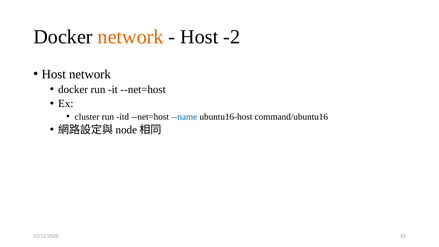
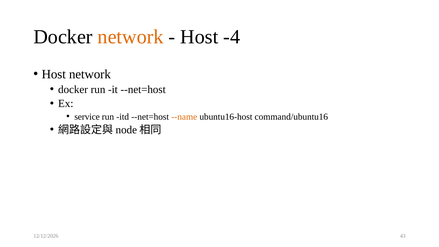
-2: -2 -> -4
cluster: cluster -> service
--name colour: blue -> orange
